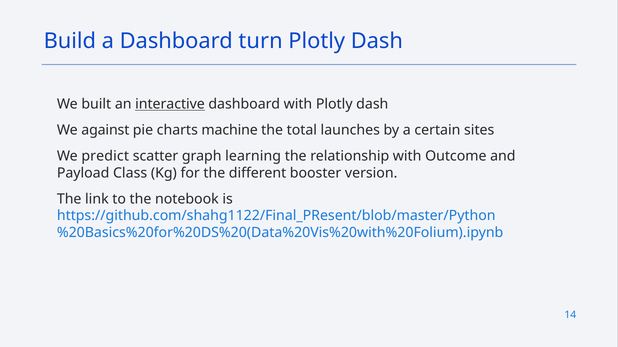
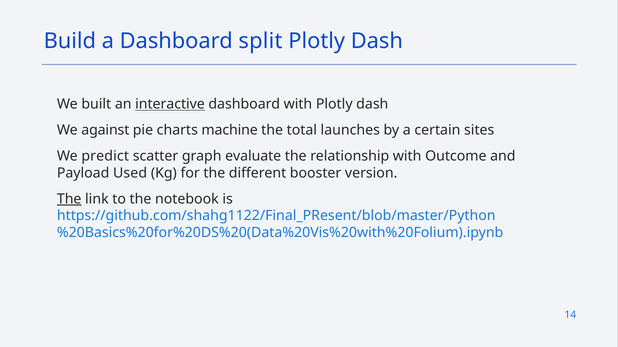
turn: turn -> split
learning: learning -> evaluate
Class: Class -> Used
The at (69, 199) underline: none -> present
